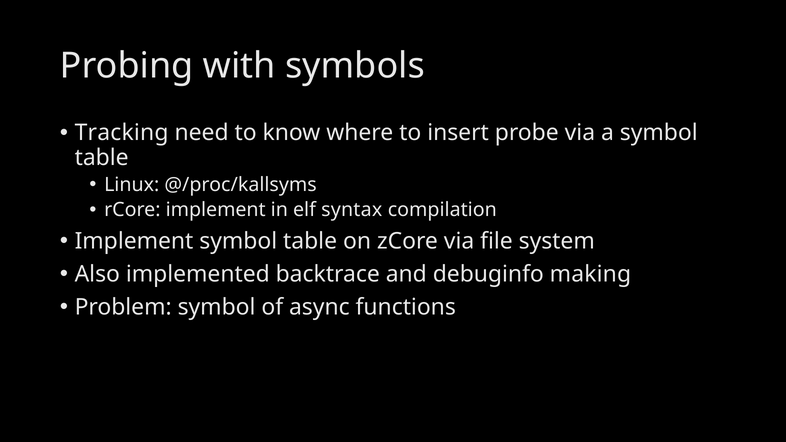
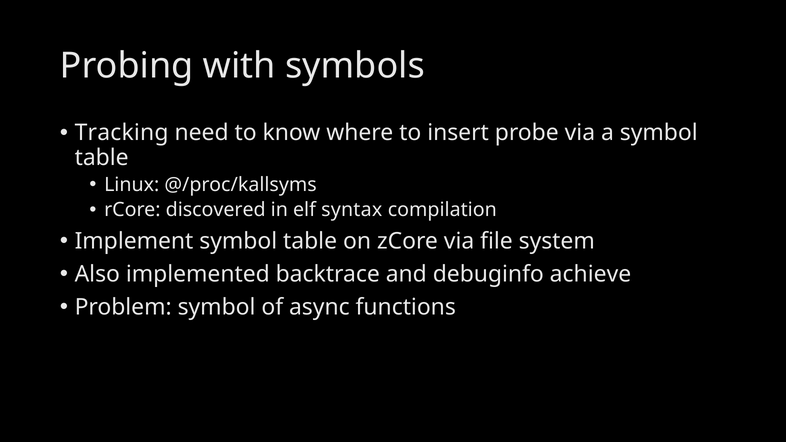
rCore implement: implement -> discovered
making: making -> achieve
